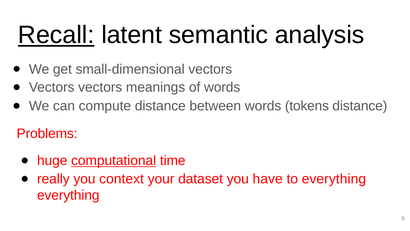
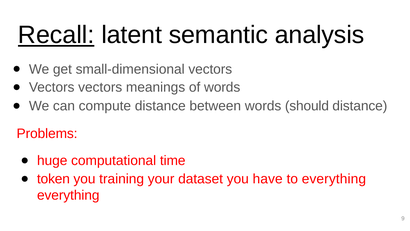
tokens: tokens -> should
computational underline: present -> none
really: really -> token
context: context -> training
